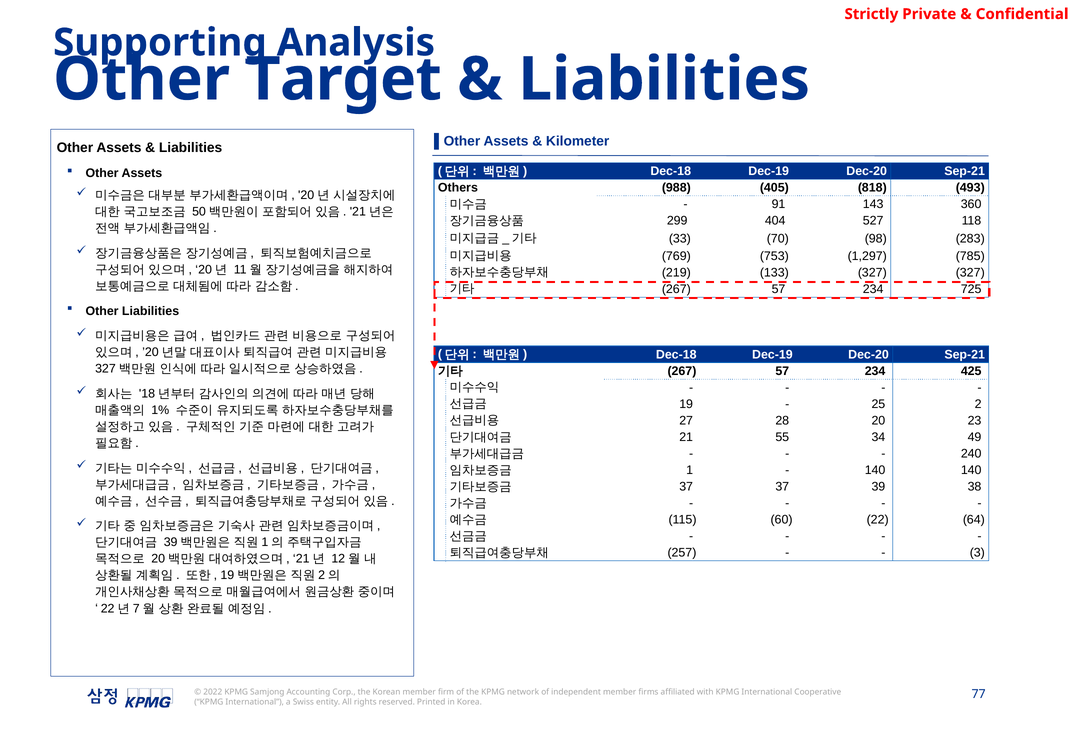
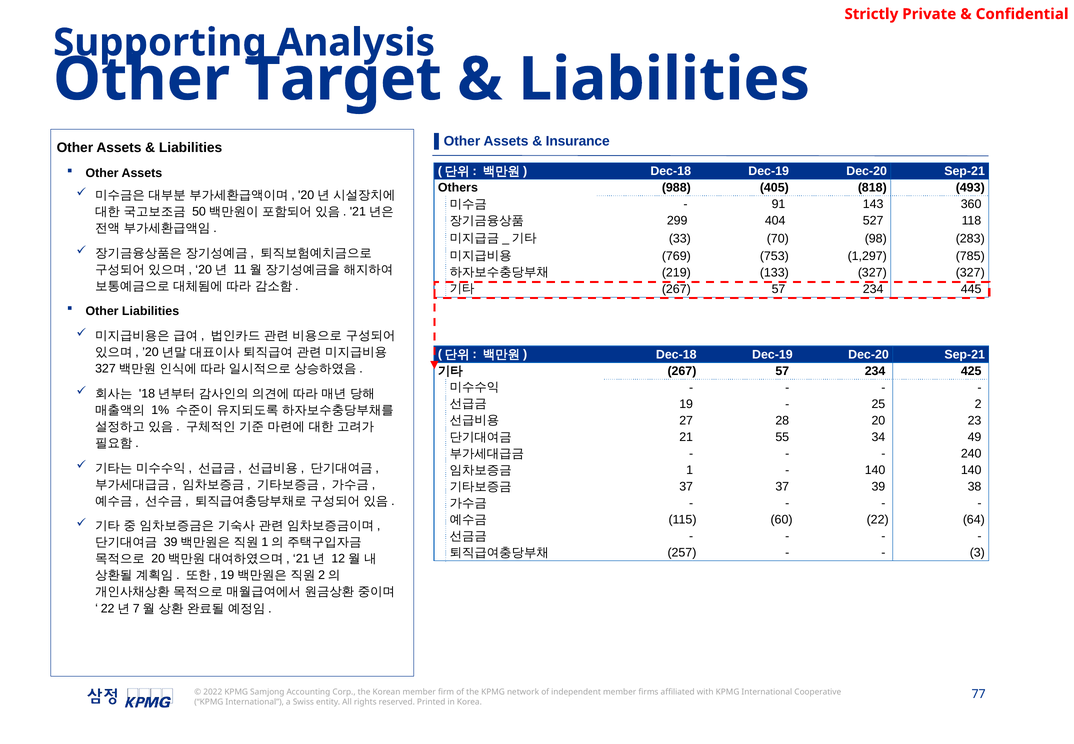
Kilometer: Kilometer -> Insurance
725: 725 -> 445
